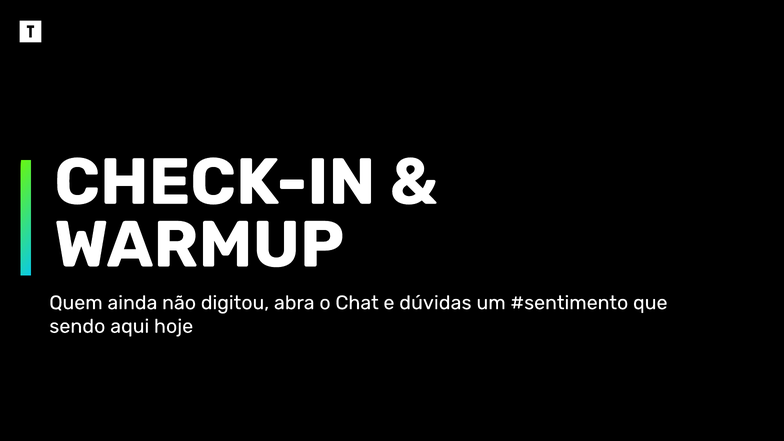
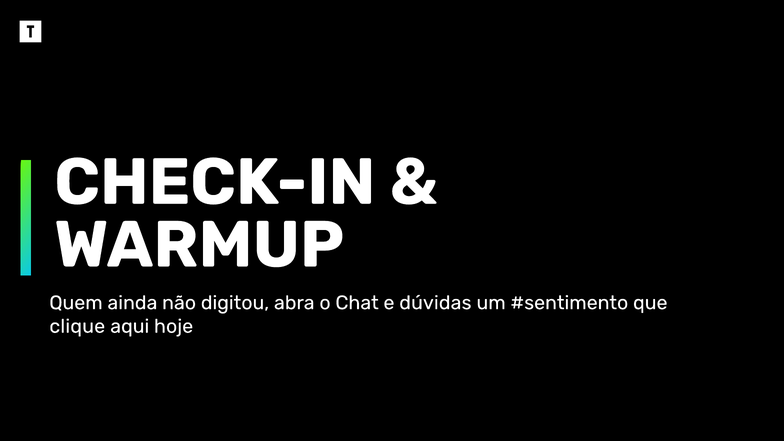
sendo: sendo -> clique
